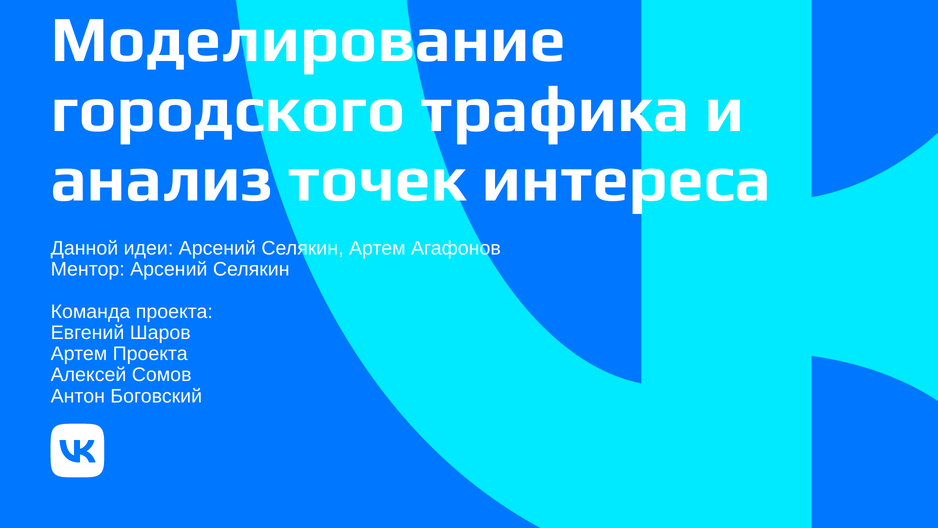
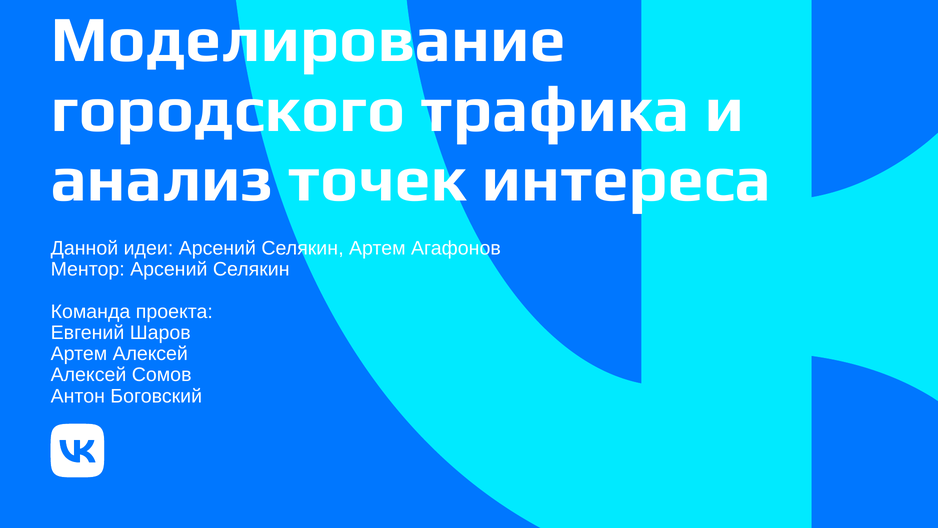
Артем Проекта: Проекта -> Алексей
